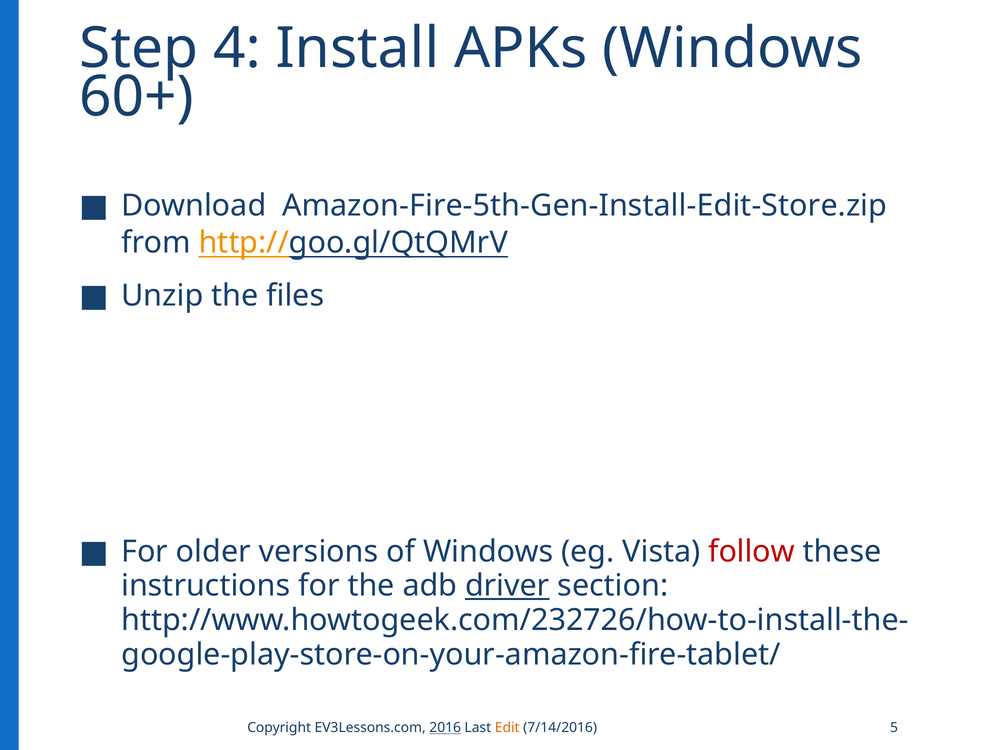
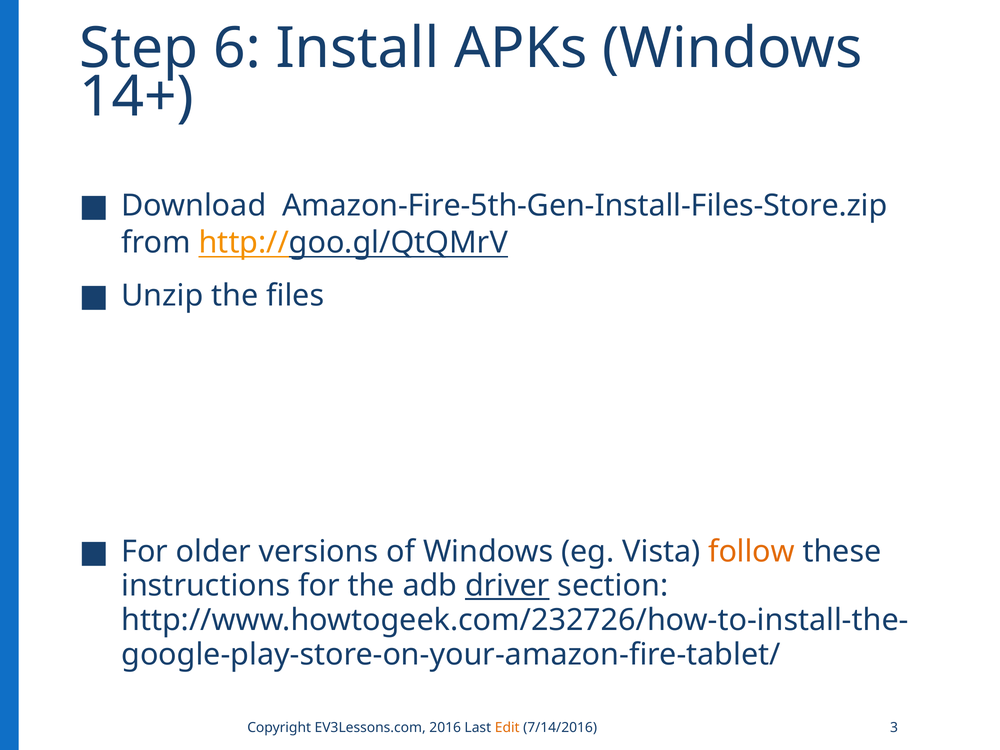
4: 4 -> 6
60+: 60+ -> 14+
Amazon-Fire-5th-Gen-Install-Edit-Store.zip: Amazon-Fire-5th-Gen-Install-Edit-Store.zip -> Amazon-Fire-5th-Gen-Install-Files-Store.zip
follow colour: red -> orange
2016 underline: present -> none
5: 5 -> 3
